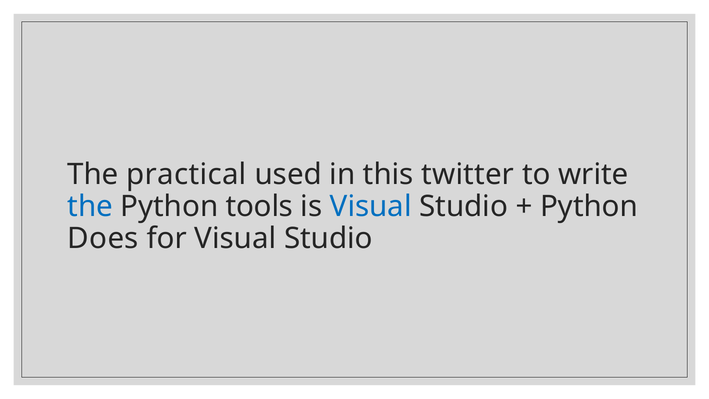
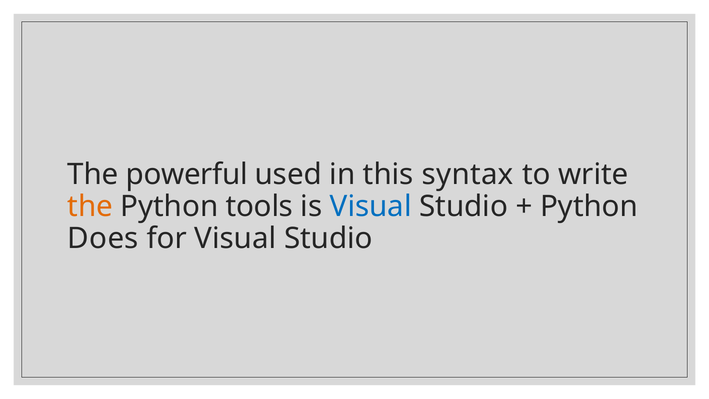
practical: practical -> powerful
twitter: twitter -> syntax
the at (90, 206) colour: blue -> orange
